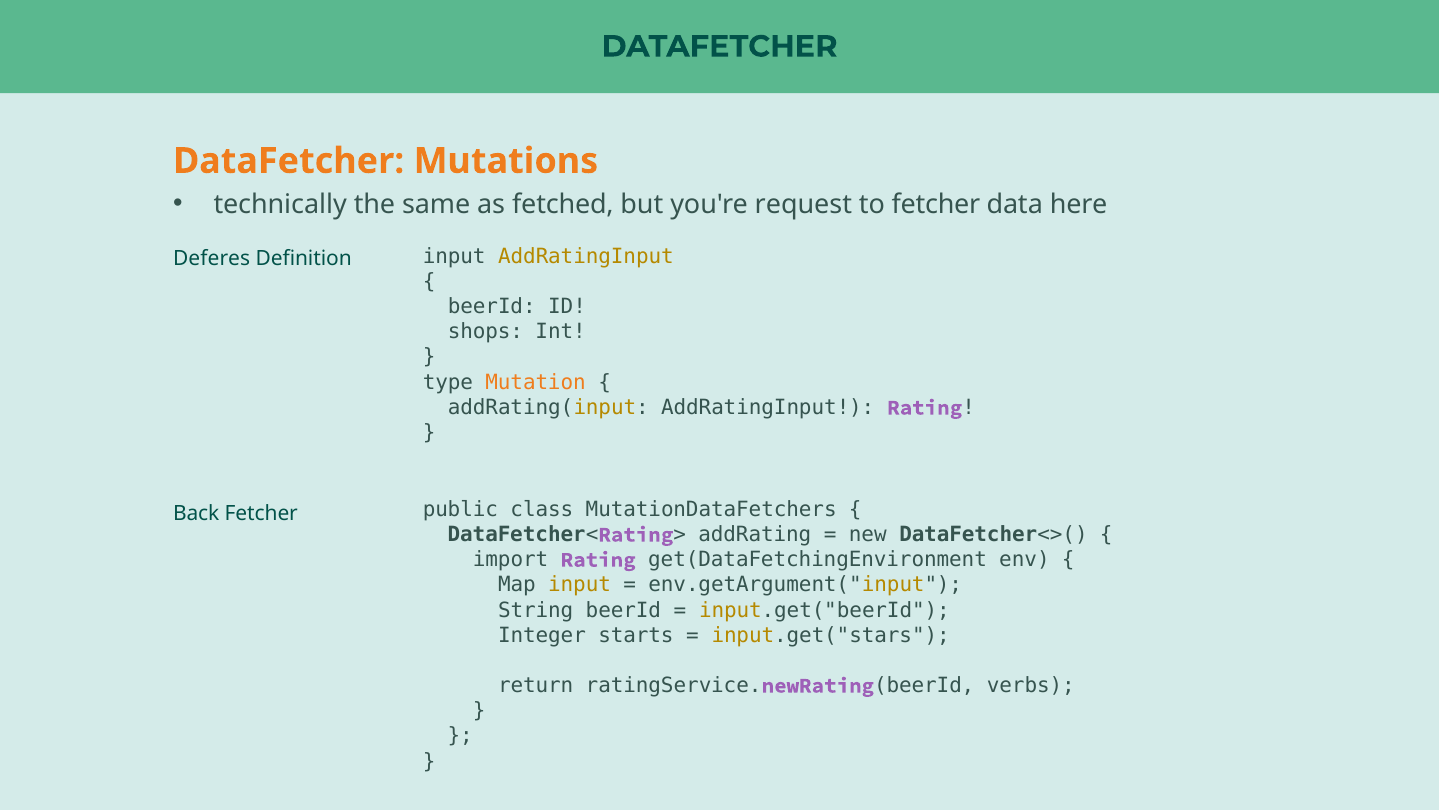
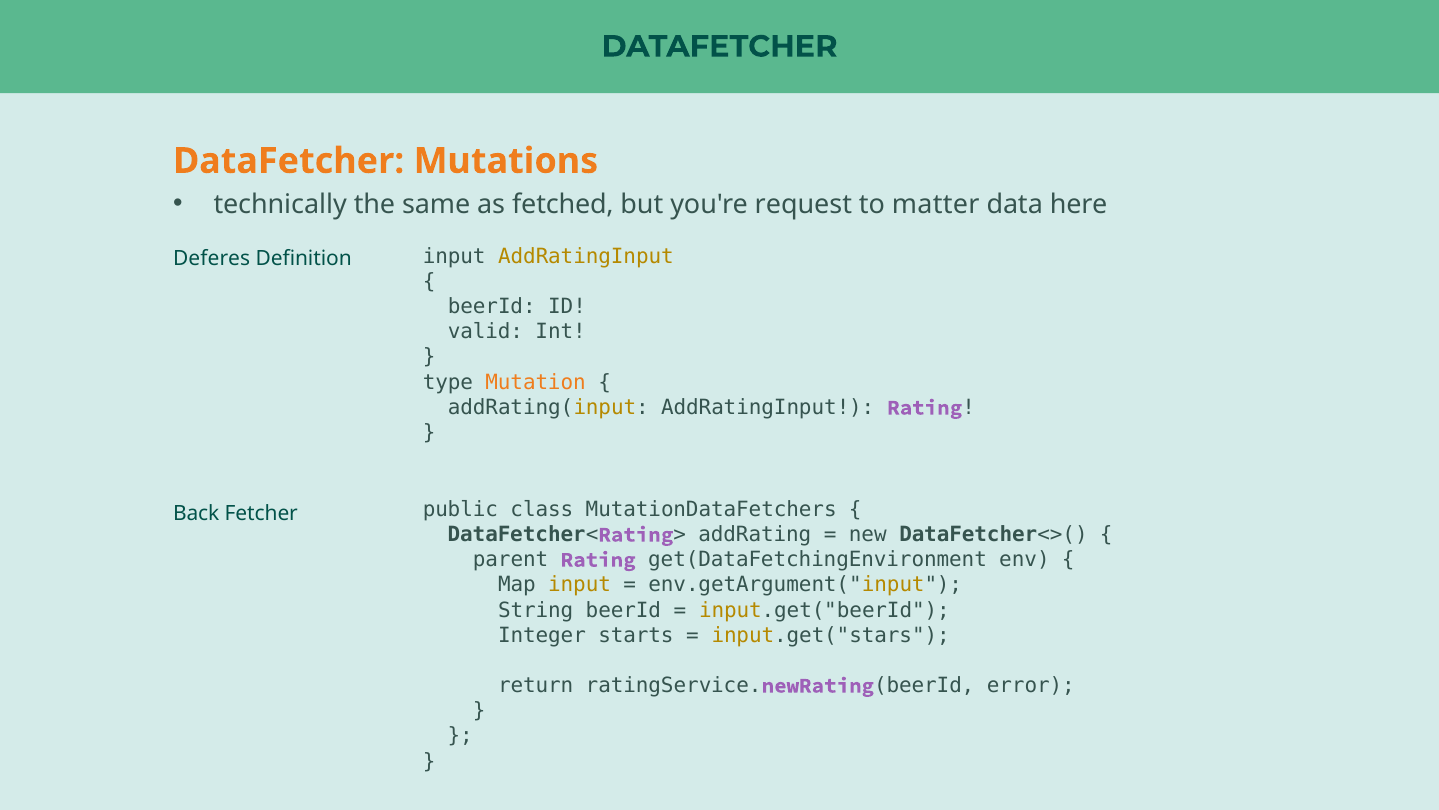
to fetcher: fetcher -> matter
shops: shops -> valid
import: import -> parent
verbs: verbs -> error
